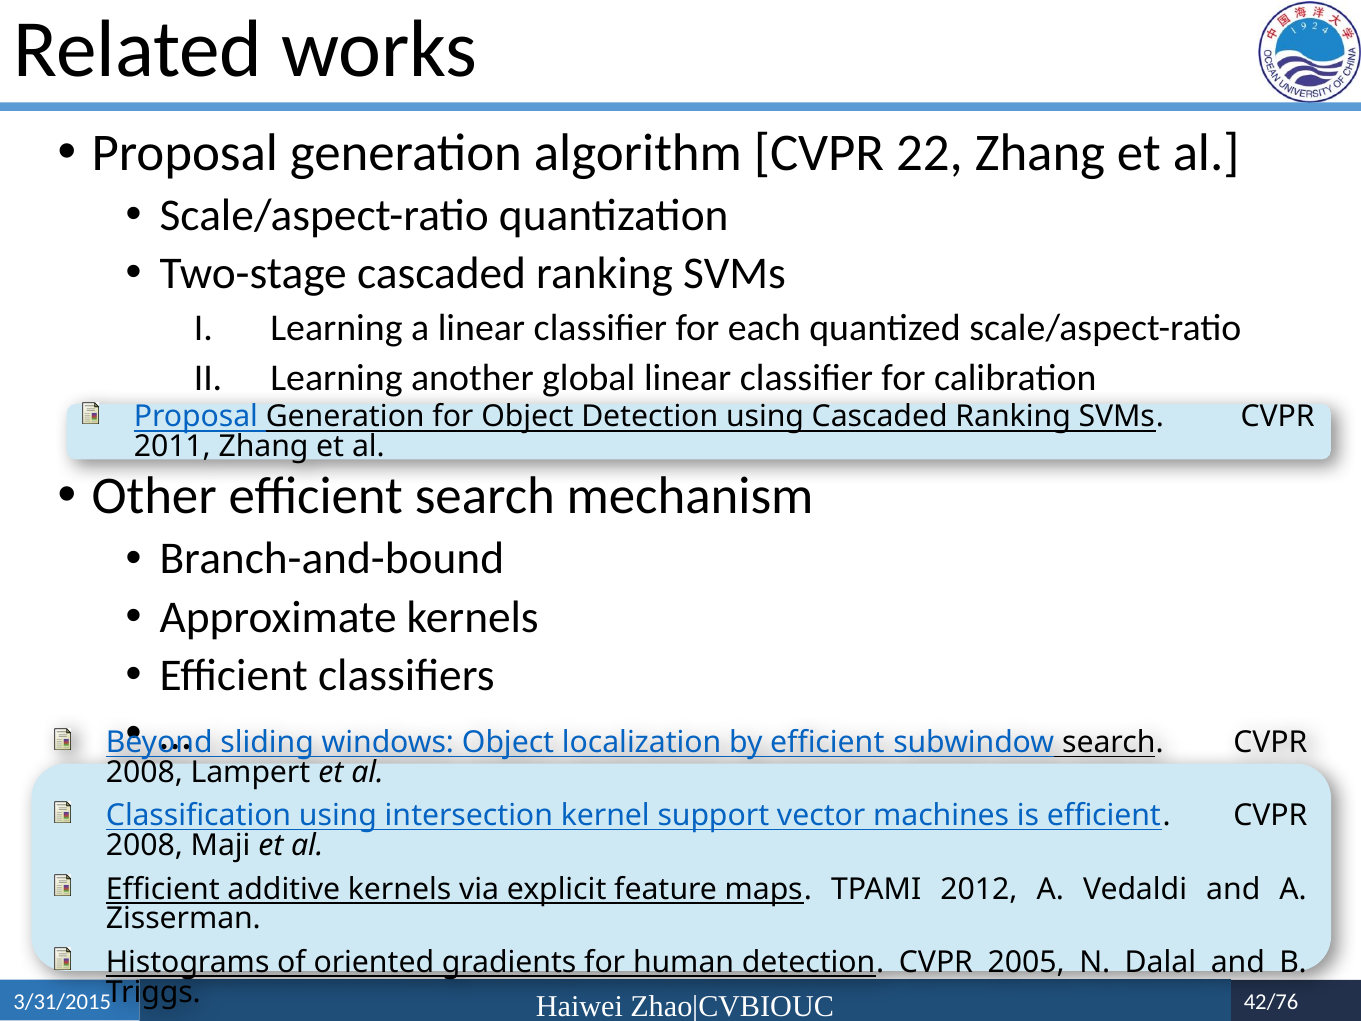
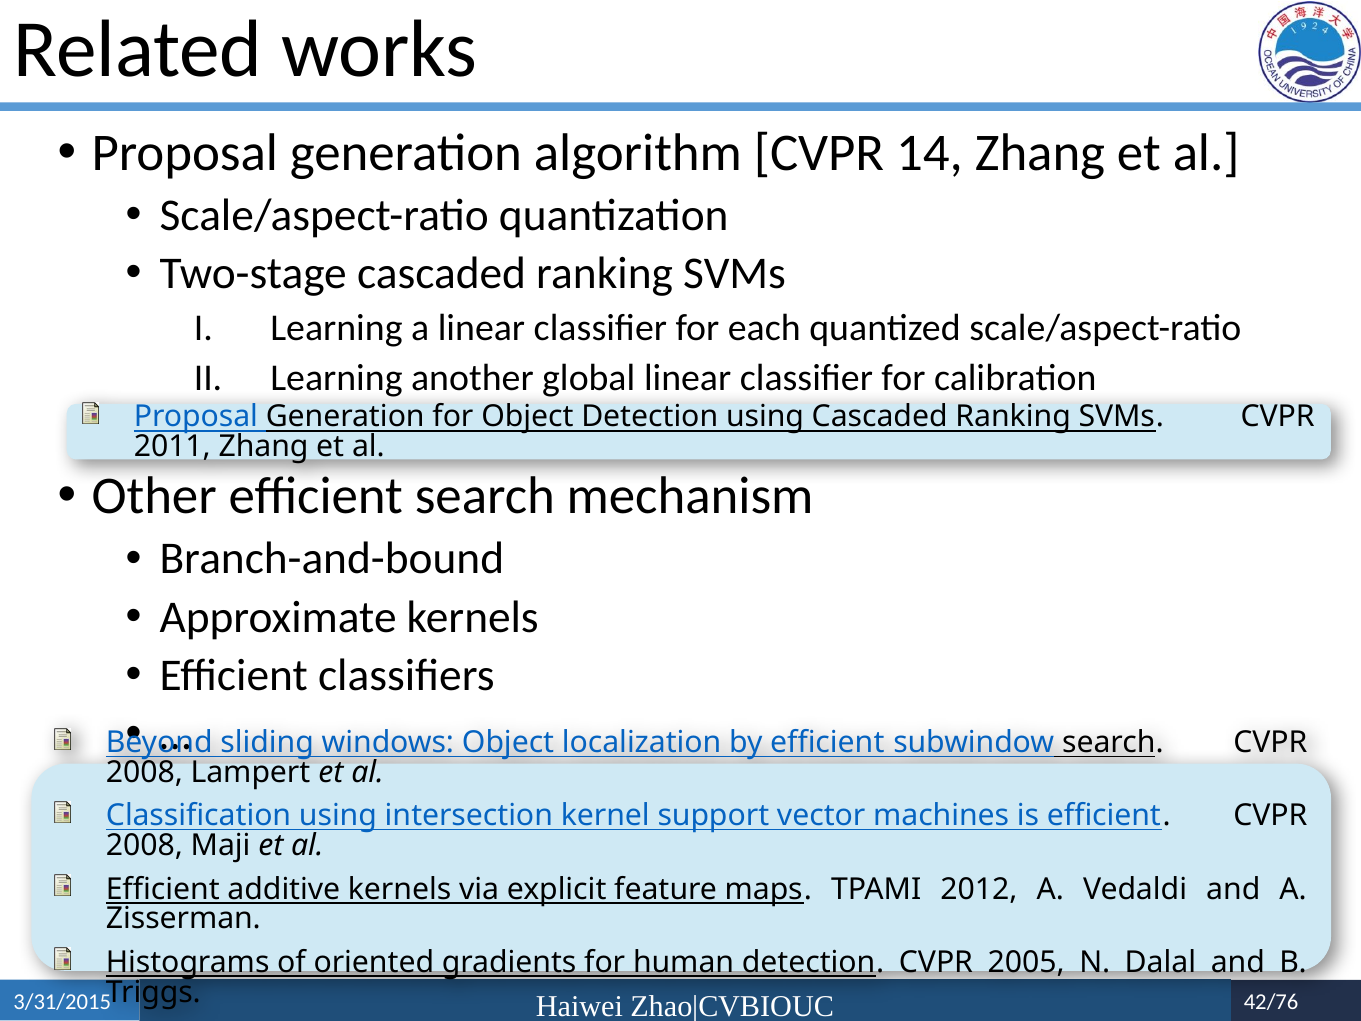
22: 22 -> 14
